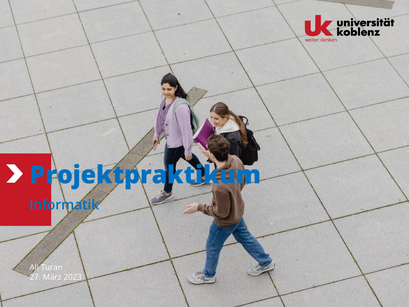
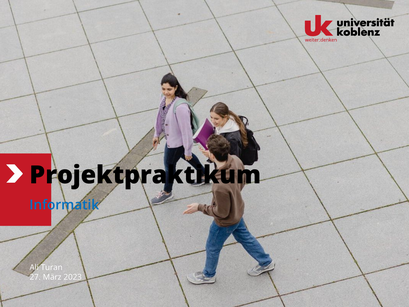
Projektpraktikum colour: blue -> black
